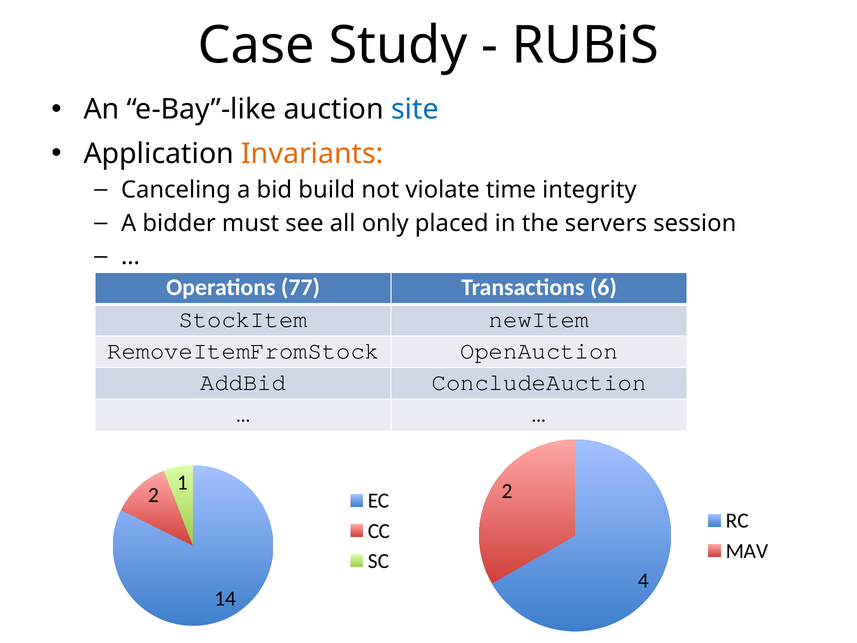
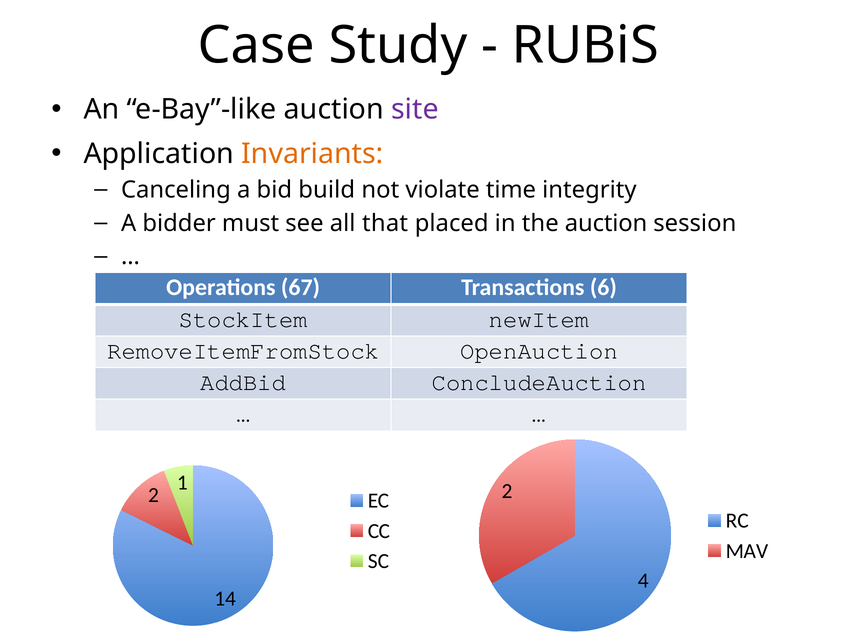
site colour: blue -> purple
only: only -> that
the servers: servers -> auction
77: 77 -> 67
